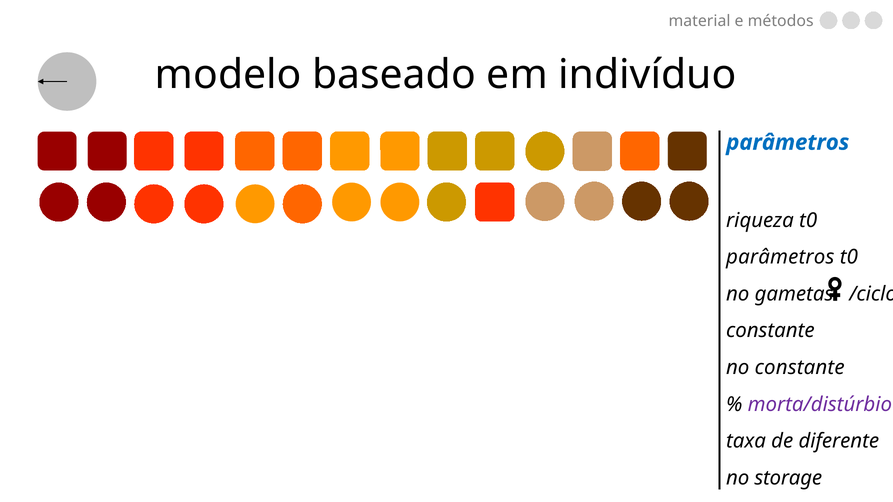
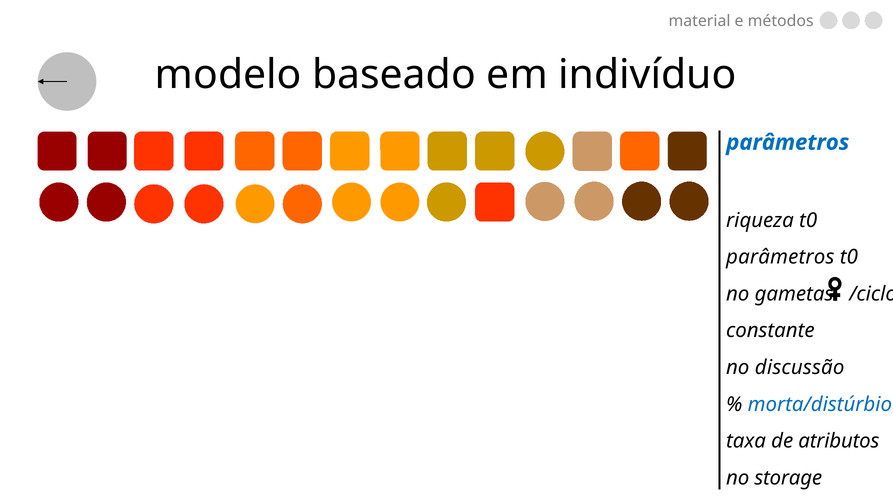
no constante: constante -> discussão
morta/distúrbio colour: purple -> blue
diferente: diferente -> atributos
